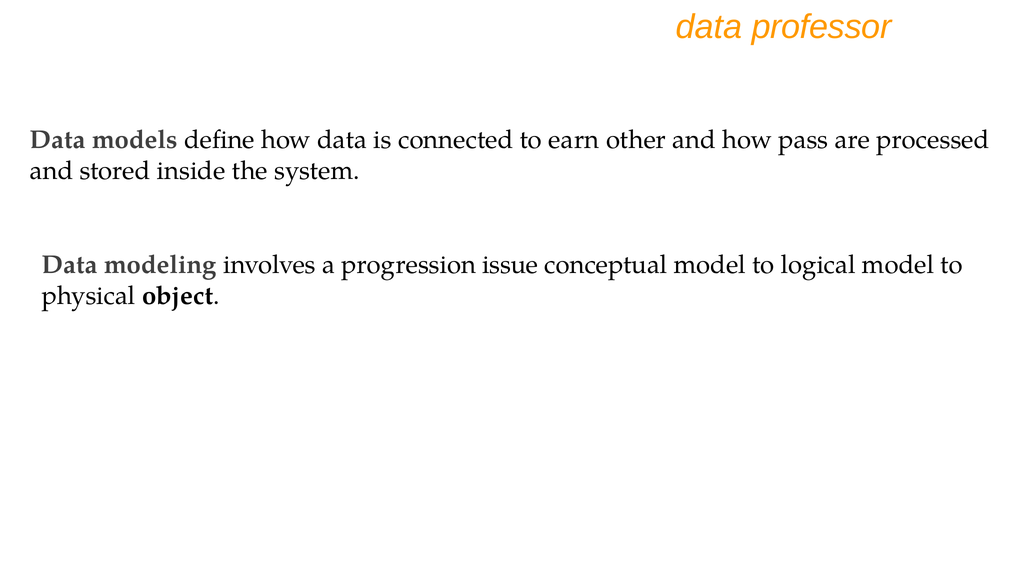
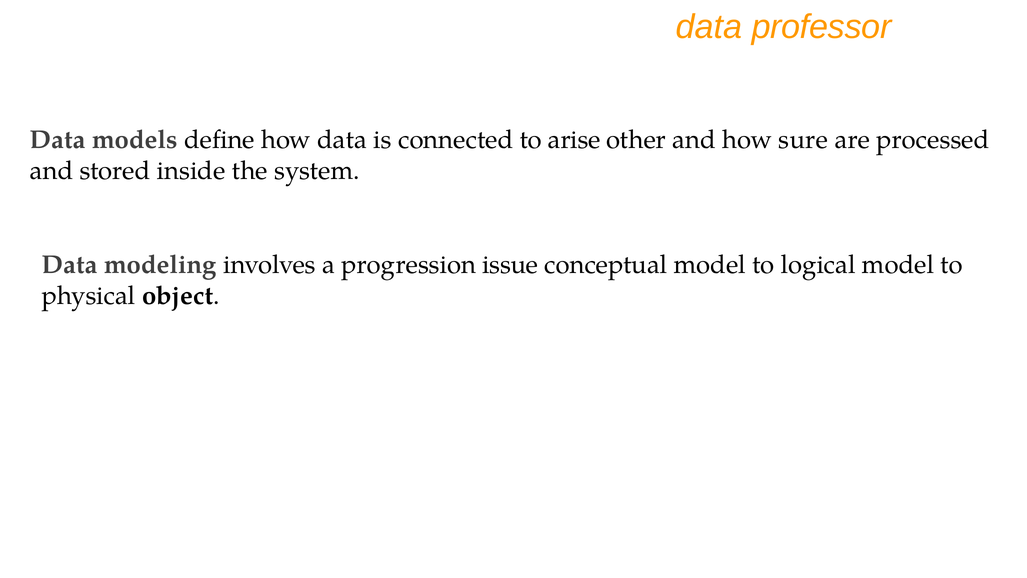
earn: earn -> arise
pass: pass -> sure
